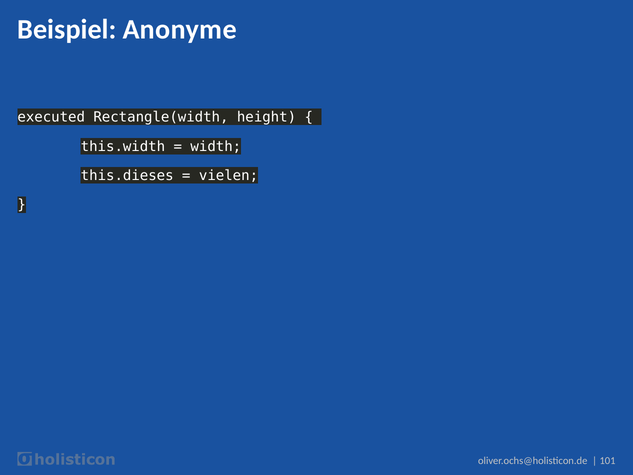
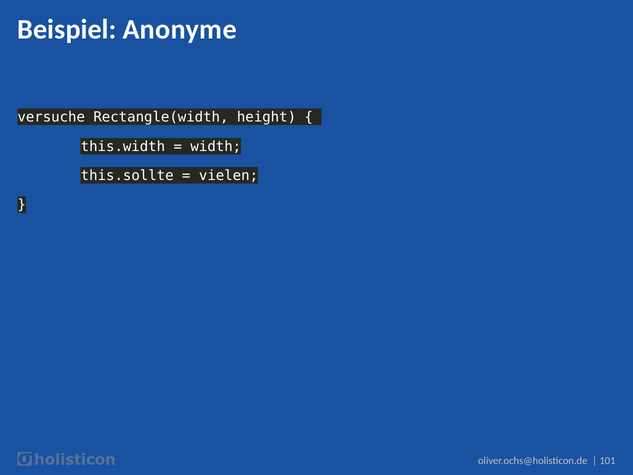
executed: executed -> versuche
this.dieses: this.dieses -> this.sollte
